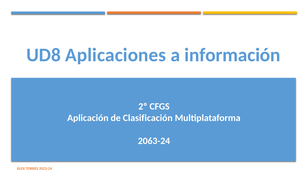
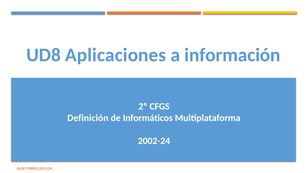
Aplicación: Aplicación -> Definición
Clasificación: Clasificación -> Informáticos
2063-24: 2063-24 -> 2002-24
